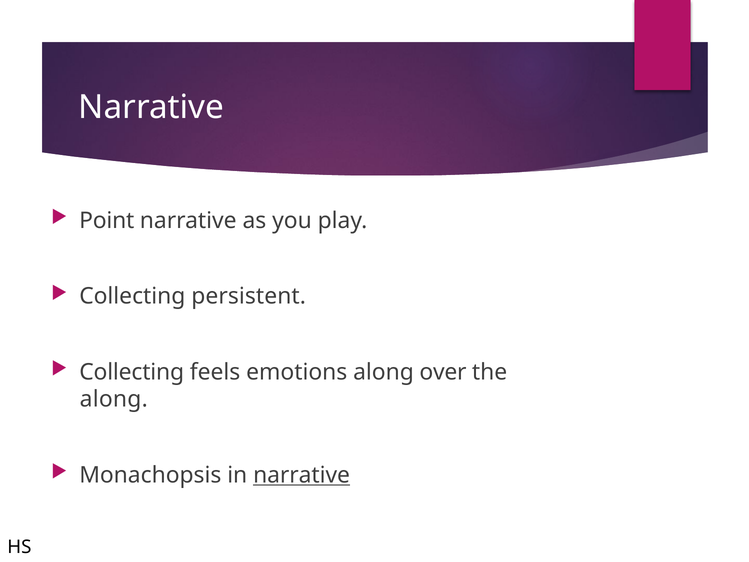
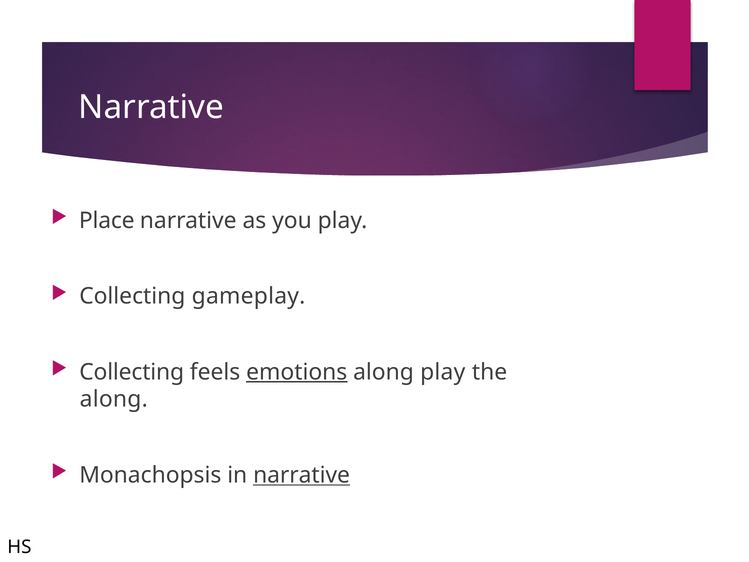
Point: Point -> Place
persistent: persistent -> gameplay
emotions underline: none -> present
along over: over -> play
